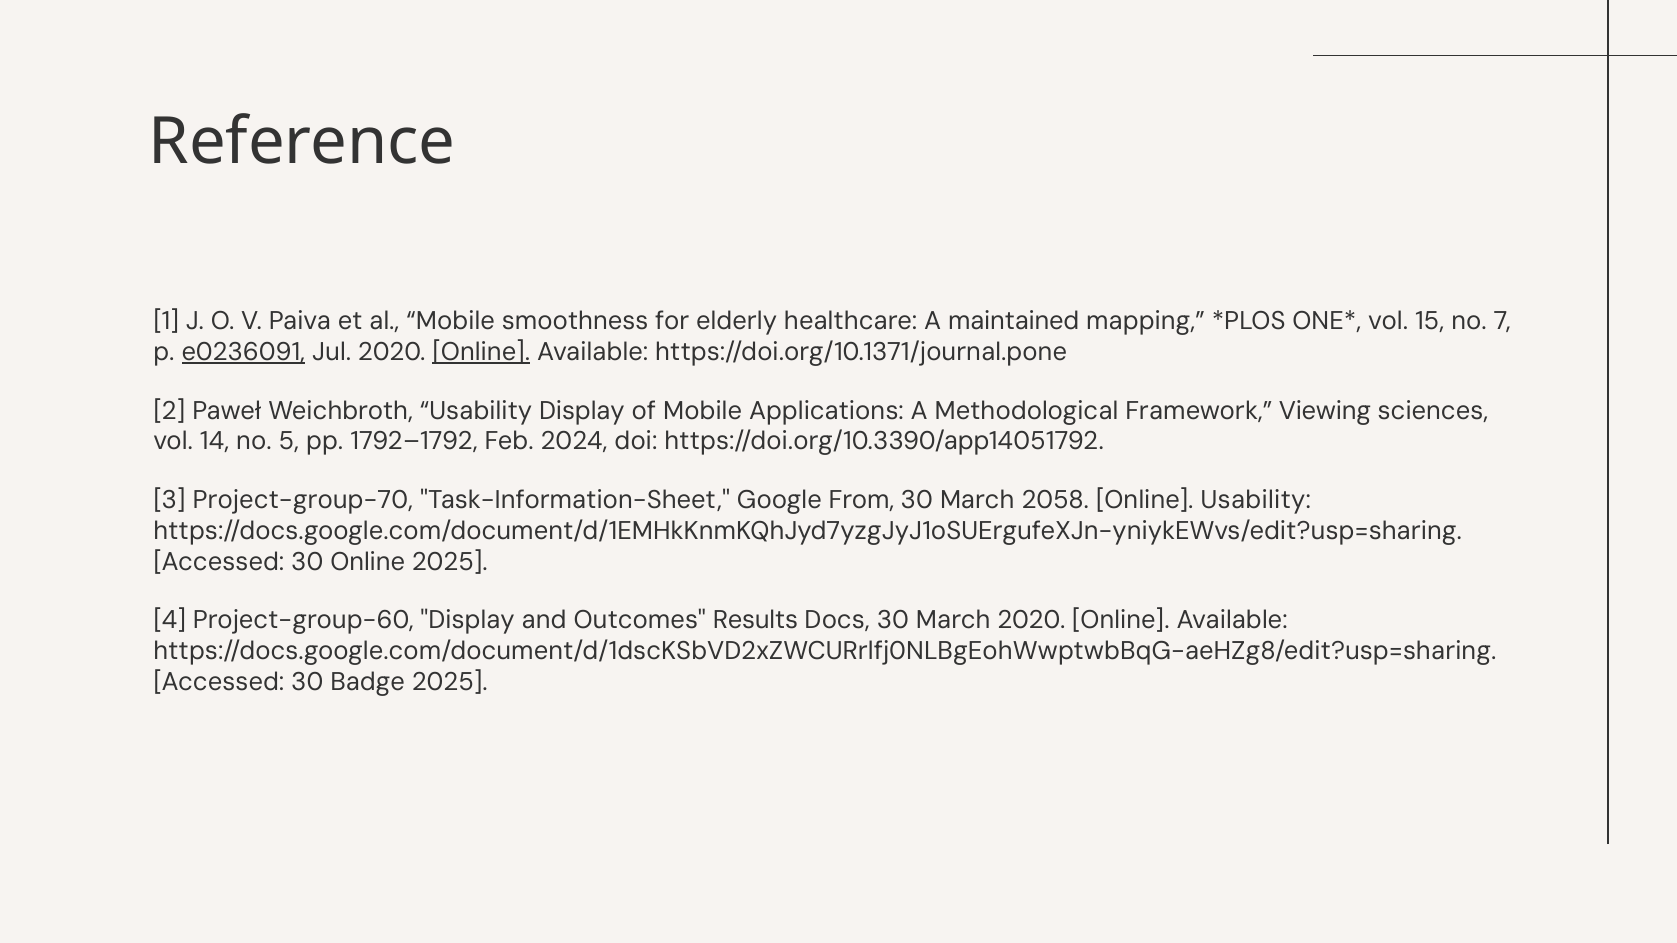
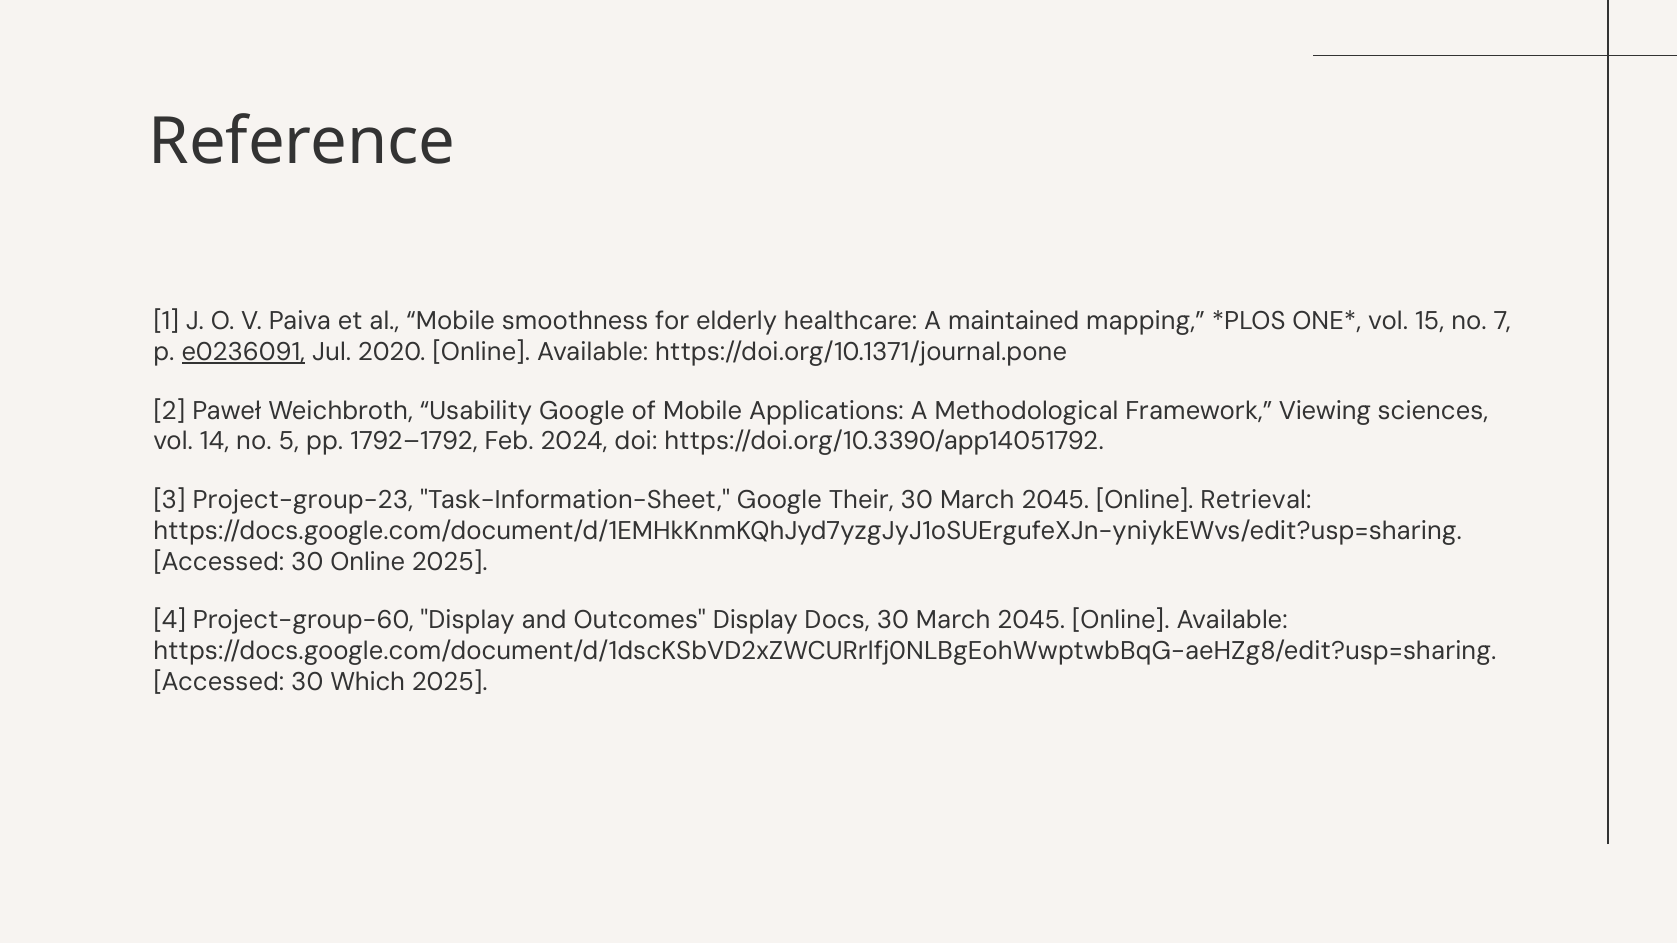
Online at (481, 352) underline: present -> none
Usability Display: Display -> Google
Project-group-70: Project-group-70 -> Project-group-23
From: From -> Their
2058 at (1055, 500): 2058 -> 2045
Online Usability: Usability -> Retrieval
Outcomes Results: Results -> Display
Docs 30 March 2020: 2020 -> 2045
Badge: Badge -> Which
